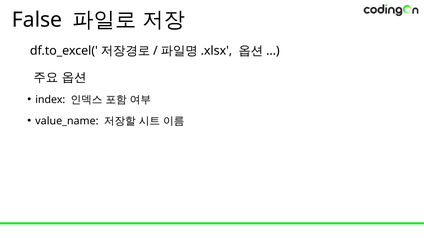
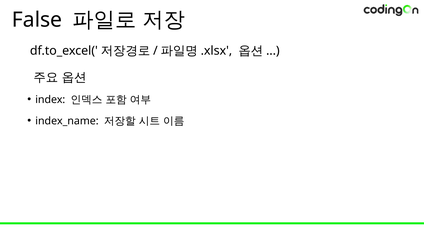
value_name: value_name -> index_name
